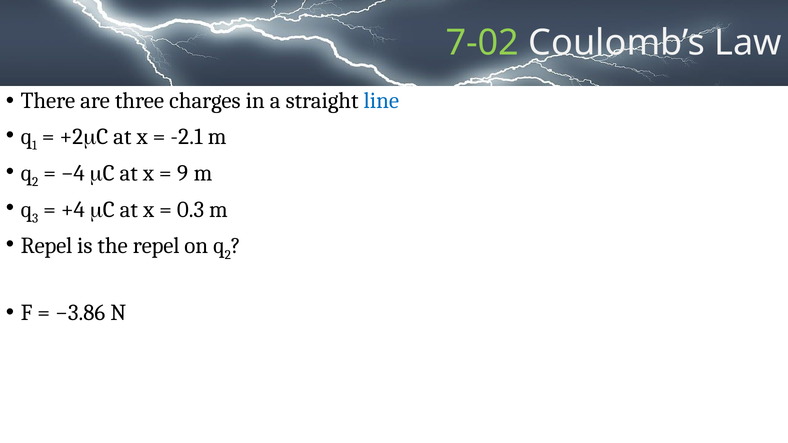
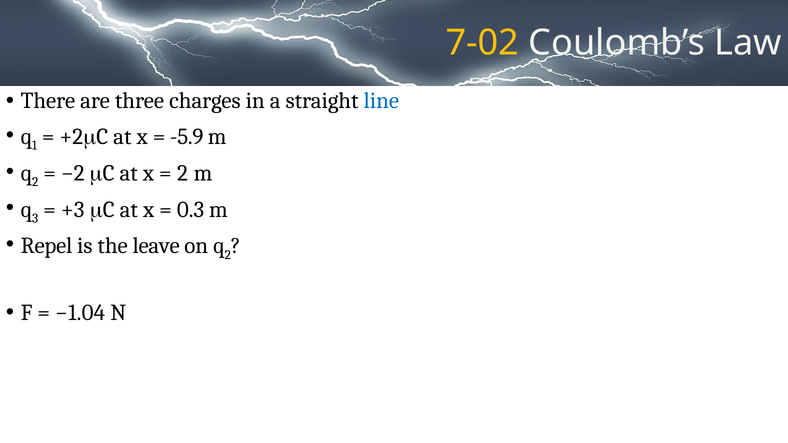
7-02 colour: light green -> yellow
-2.1: -2.1 -> -5.9
−4: −4 -> −2
9 at (183, 173): 9 -> 2
+4: +4 -> +3
the repel: repel -> leave
−3.86: −3.86 -> −1.04
